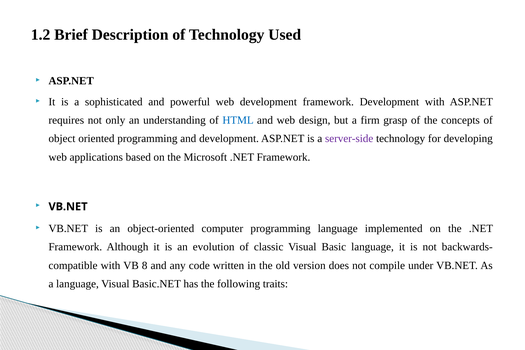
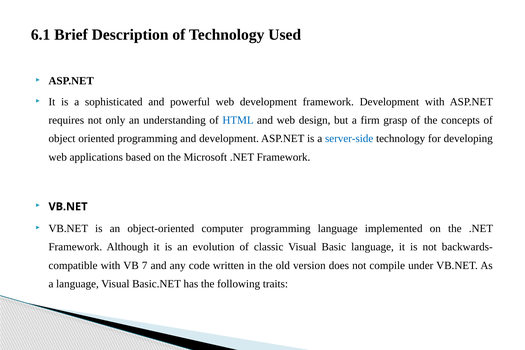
1.2: 1.2 -> 6.1
server-side colour: purple -> blue
8: 8 -> 7
